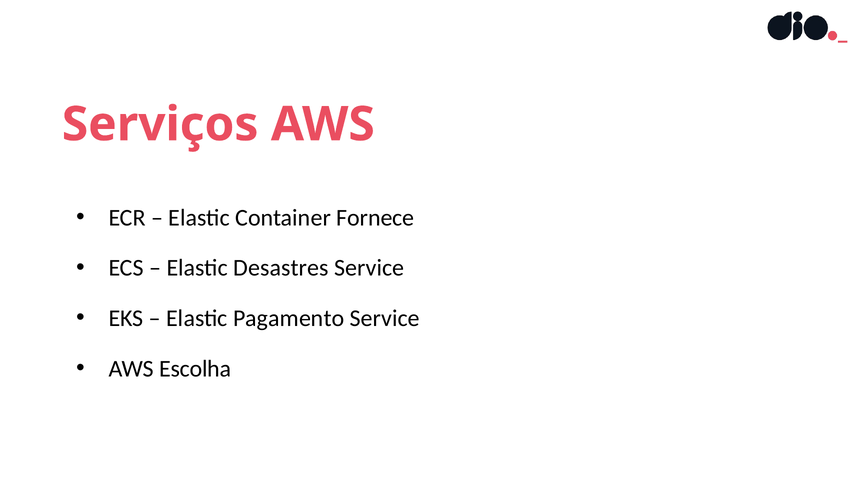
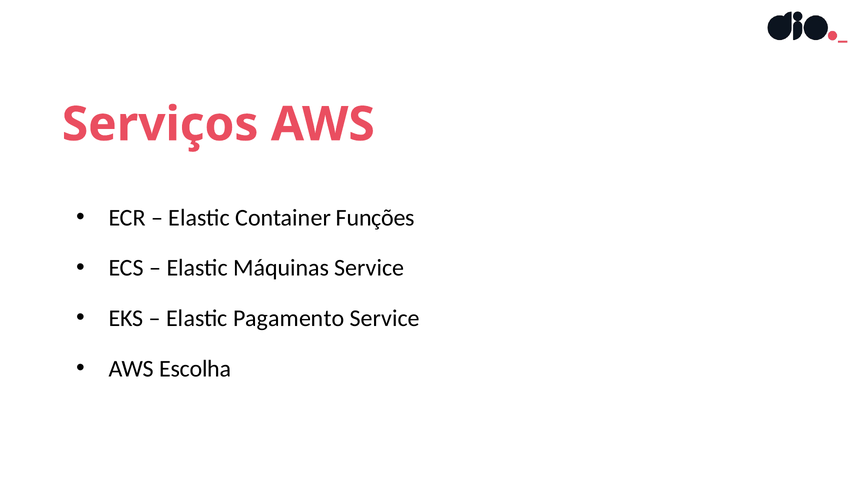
Fornece: Fornece -> Funções
Desastres: Desastres -> Máquinas
